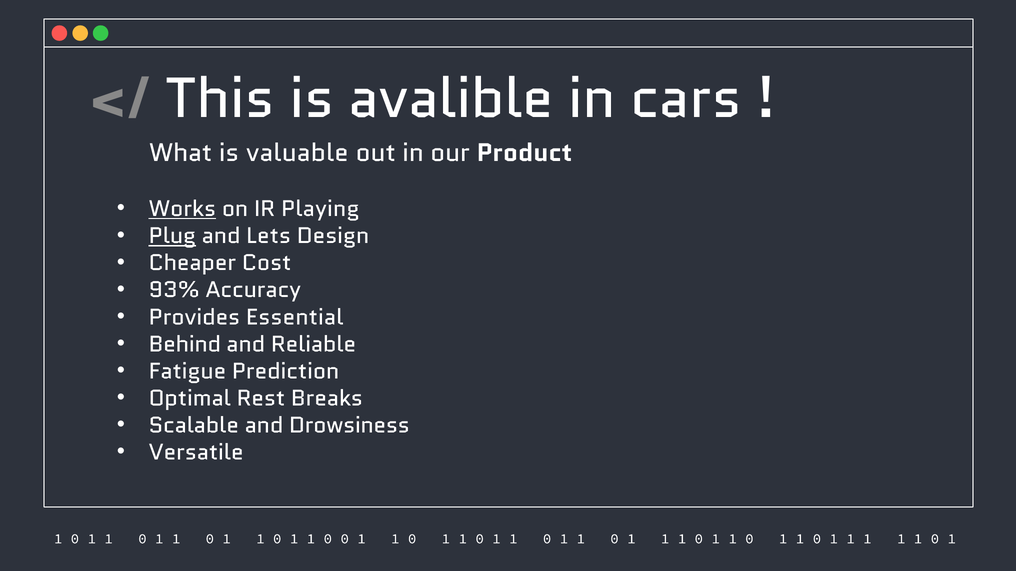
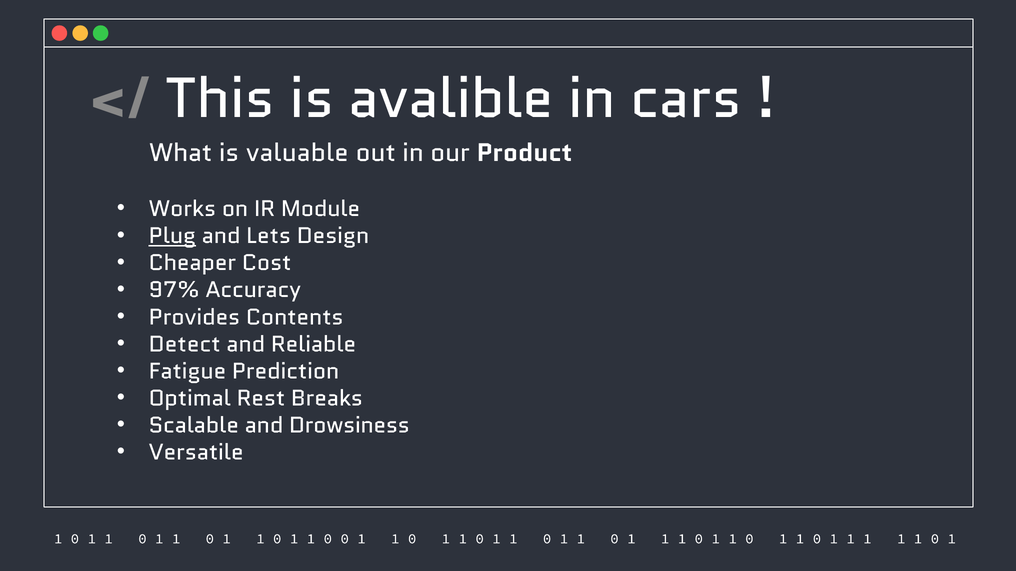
Works underline: present -> none
Playing: Playing -> Module
93%: 93% -> 97%
Essential: Essential -> Contents
Behind: Behind -> Detect
